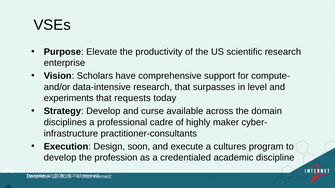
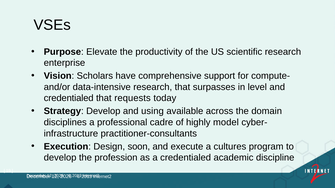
experiments at (69, 98): experiments -> credentialed
curse: curse -> using
maker: maker -> model
